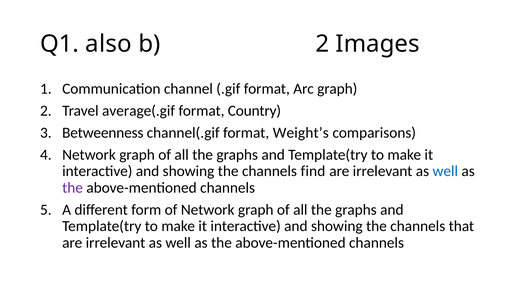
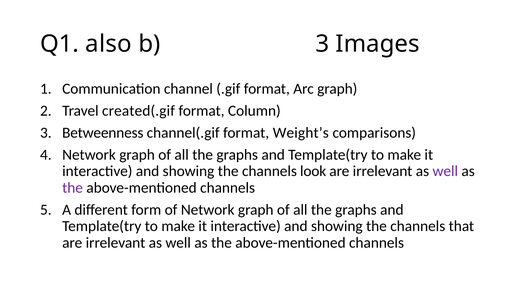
b 2: 2 -> 3
average(.gif: average(.gif -> created(.gif
Country: Country -> Column
find: find -> look
well at (445, 171) colour: blue -> purple
